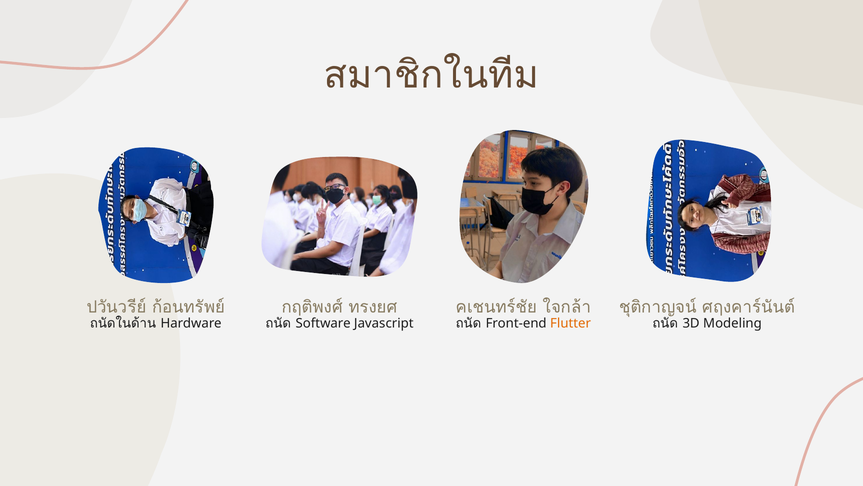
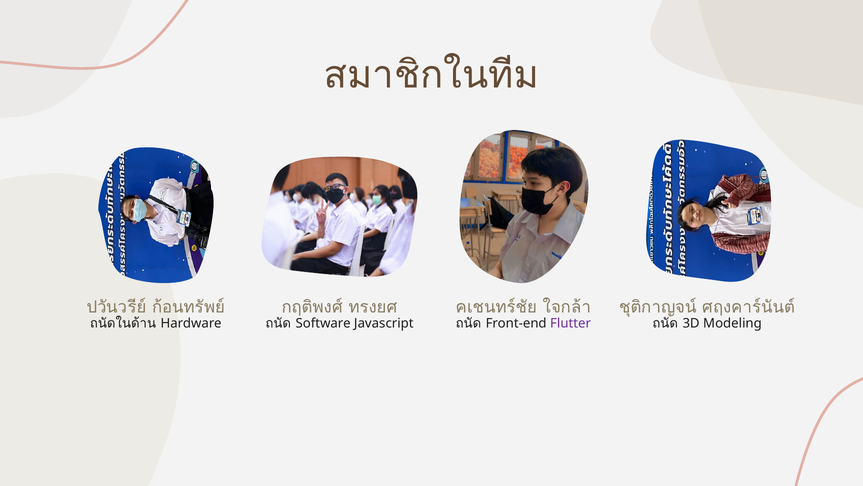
Flutter colour: orange -> purple
